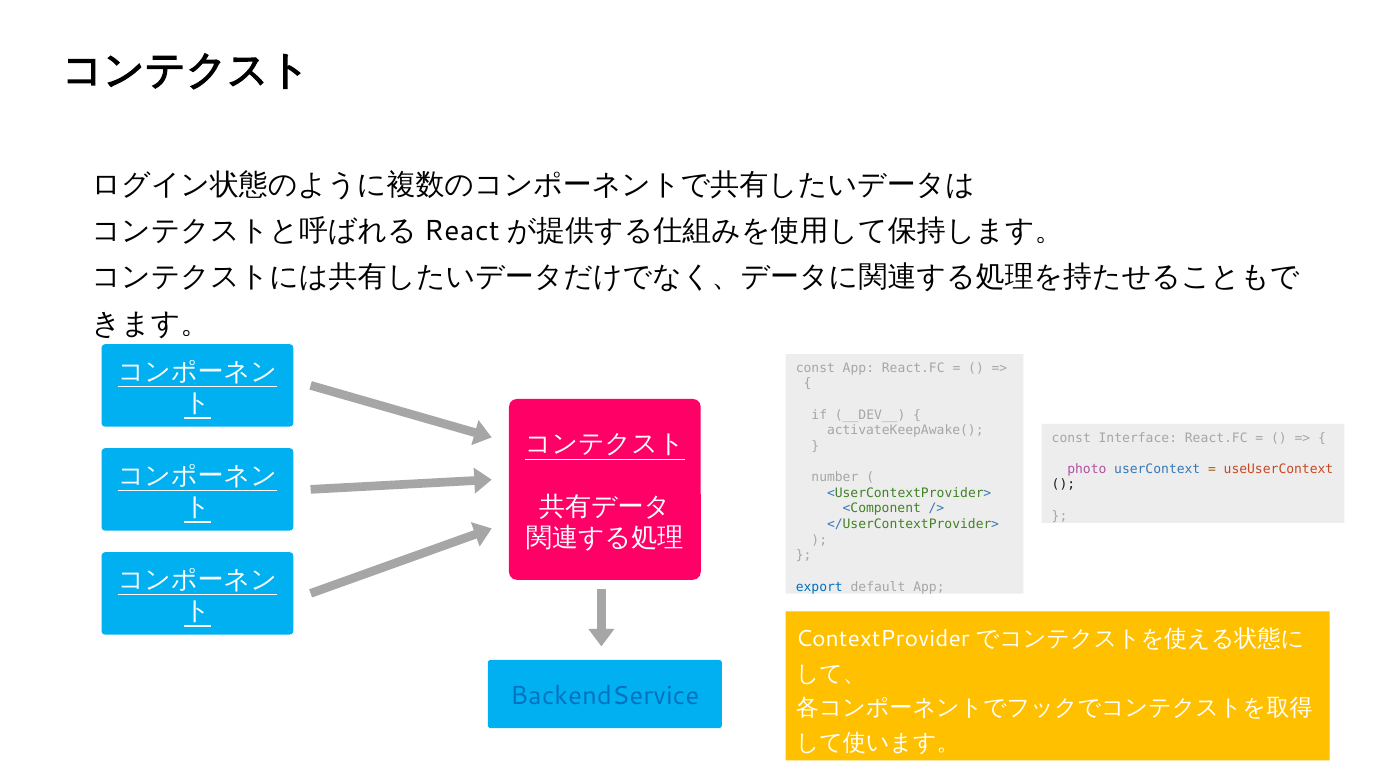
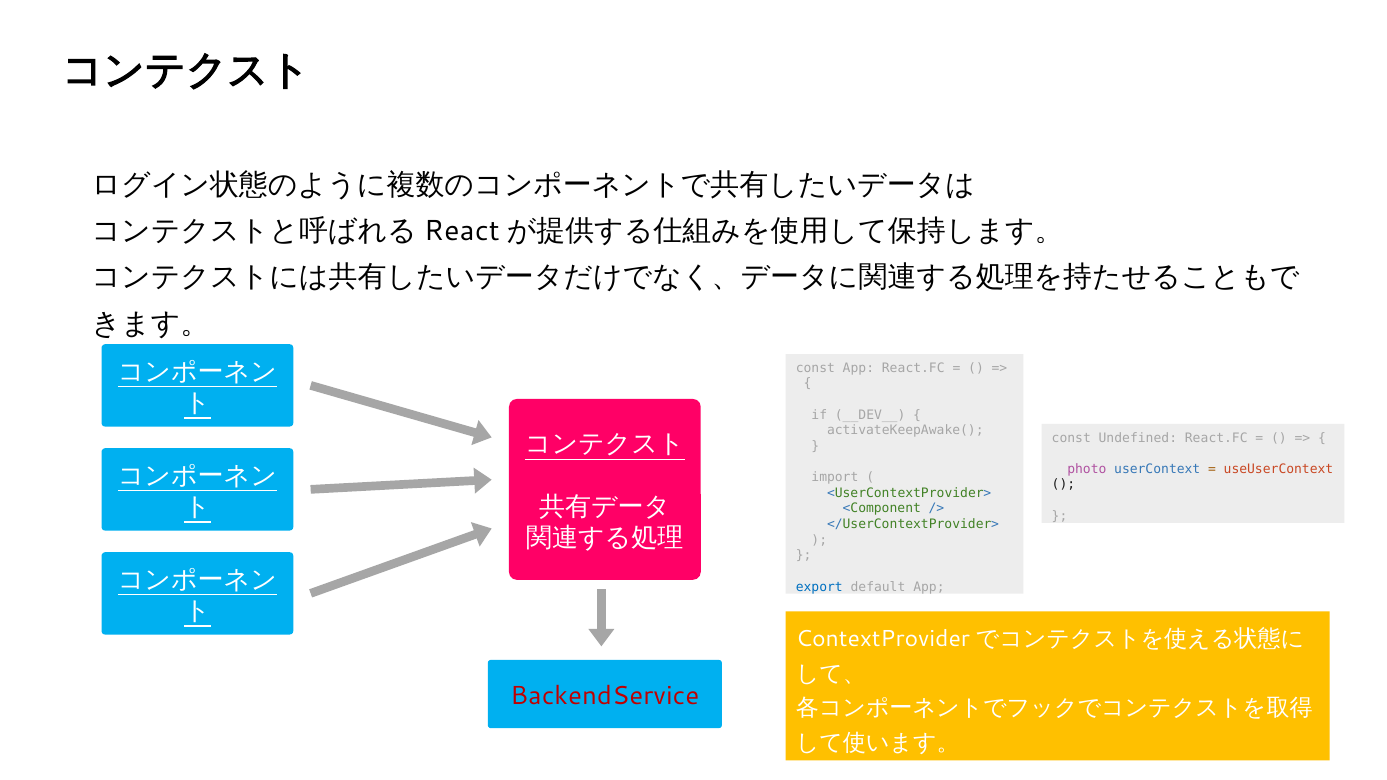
Interface: Interface -> Undefined
number: number -> import
BackendService colour: blue -> red
